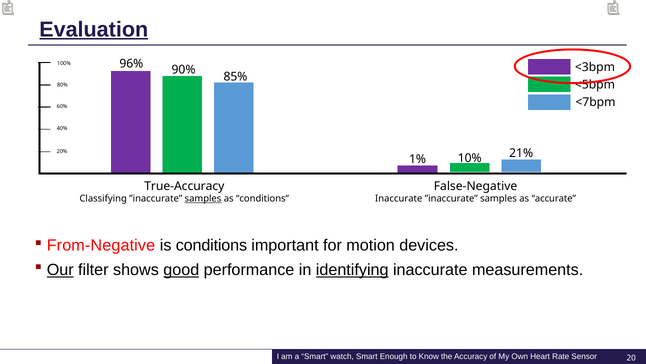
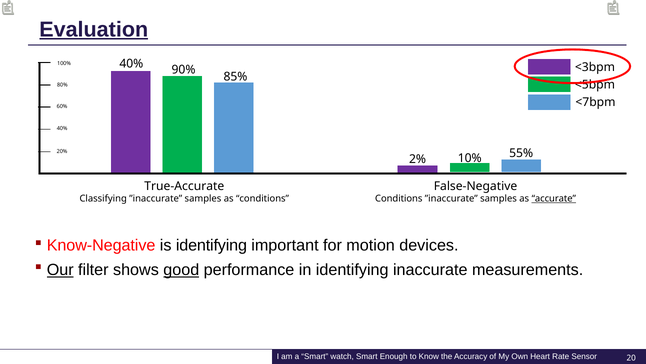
96% at (131, 64): 96% -> 40%
1%: 1% -> 2%
21%: 21% -> 55%
True-Accuracy: True-Accuracy -> True-Accurate
samples at (203, 198) underline: present -> none
Inaccurate at (399, 198): Inaccurate -> Conditions
accurate underline: none -> present
From-Negative: From-Negative -> Know-Negative
is conditions: conditions -> identifying
identifying at (352, 269) underline: present -> none
